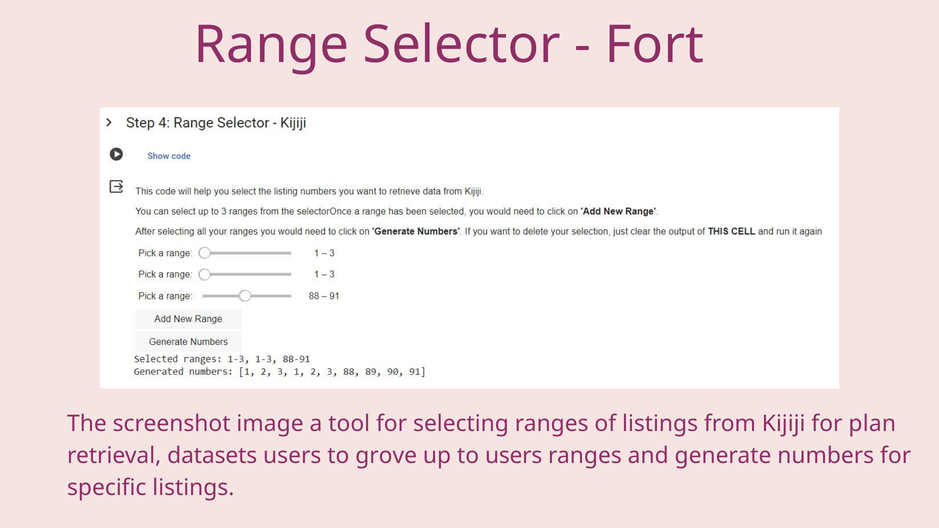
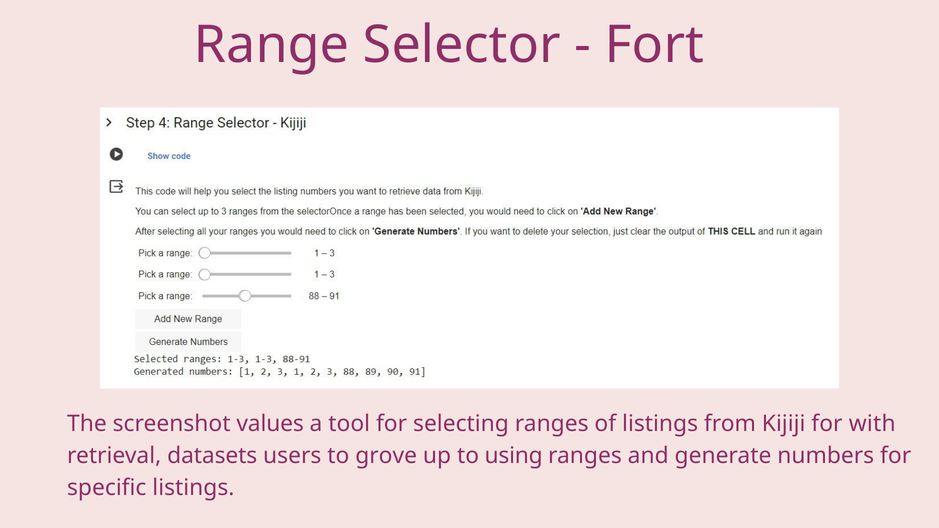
image: image -> values
plan: plan -> with
to users: users -> using
